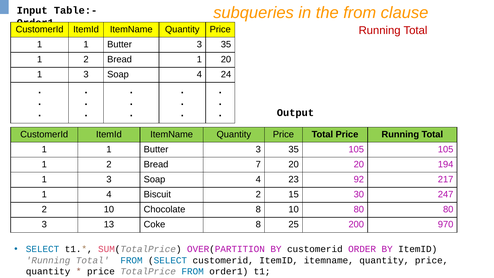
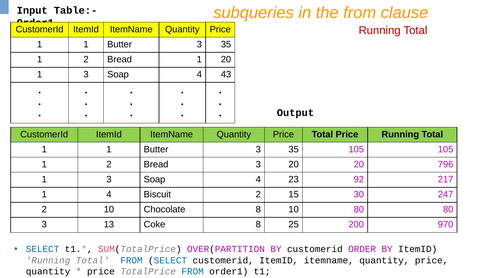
24: 24 -> 43
Bread 7: 7 -> 3
194: 194 -> 796
